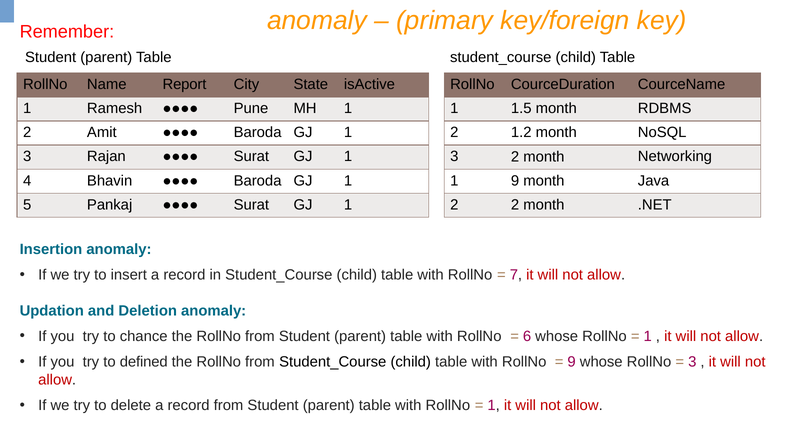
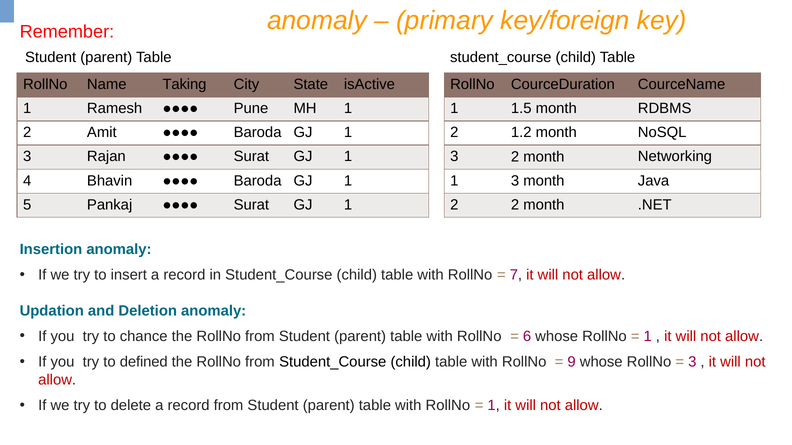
Report: Report -> Taking
9 at (515, 181): 9 -> 3
